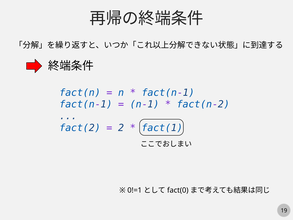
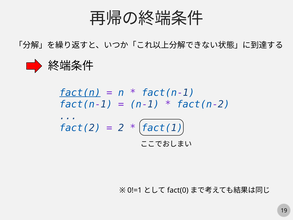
fact(n underline: none -> present
